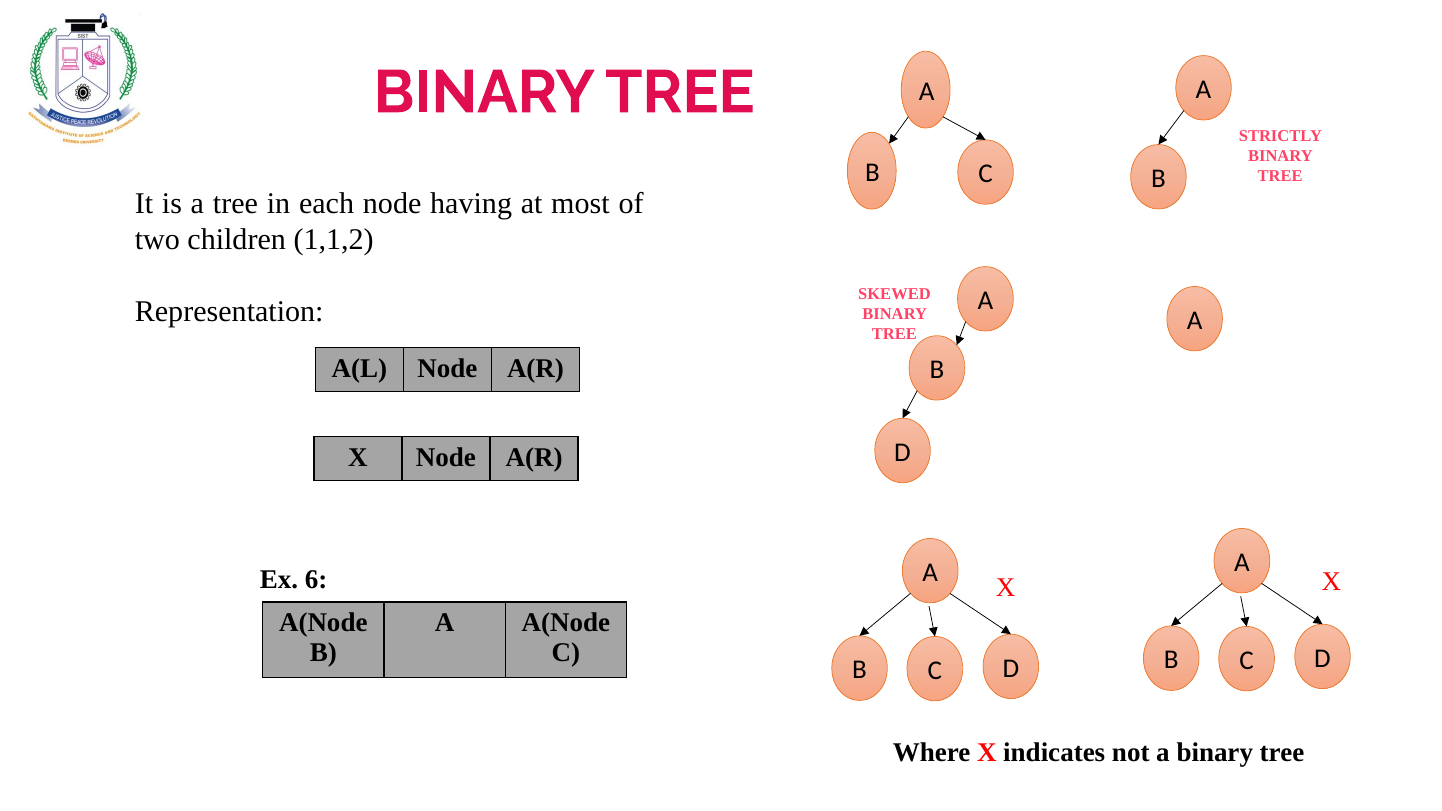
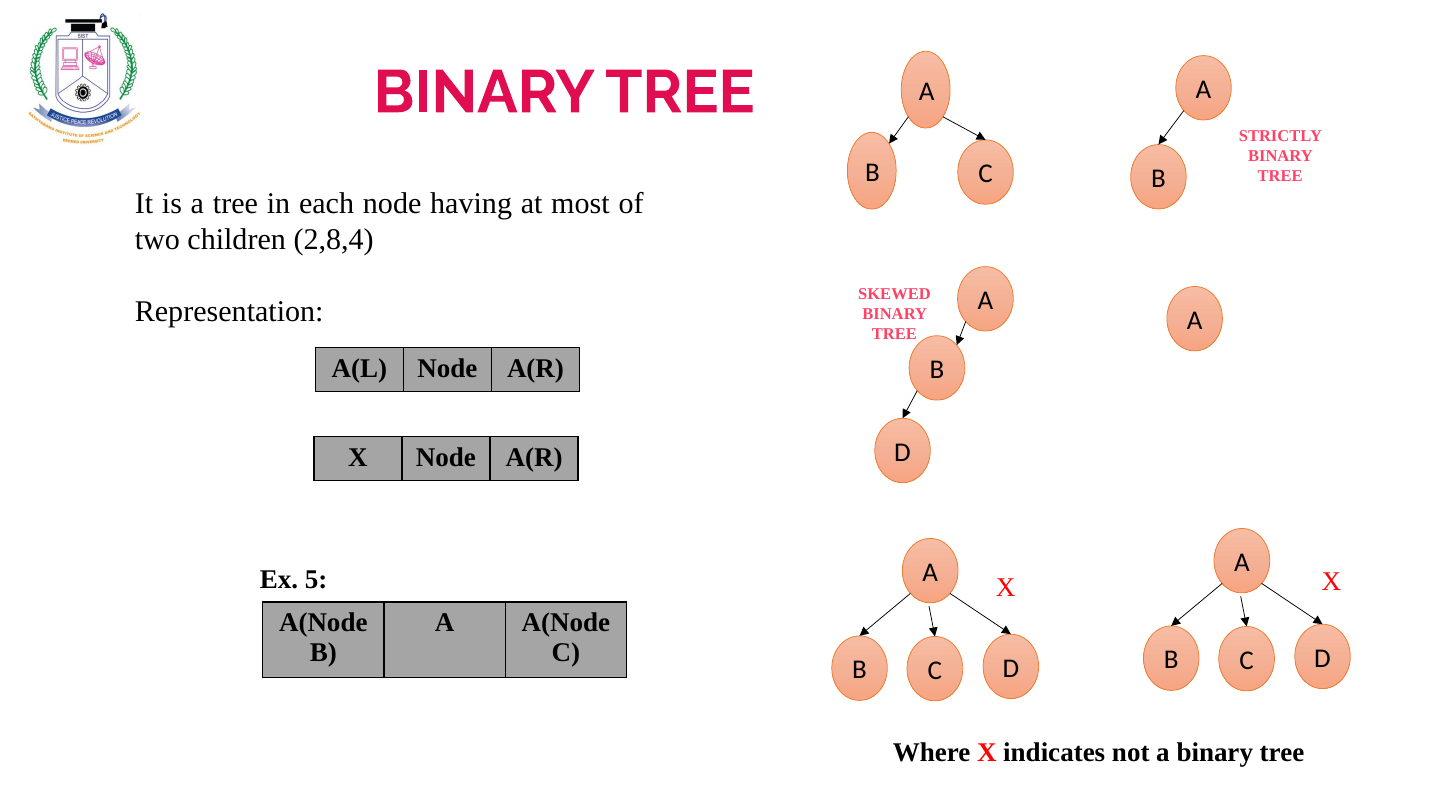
1,1,2: 1,1,2 -> 2,8,4
6: 6 -> 5
